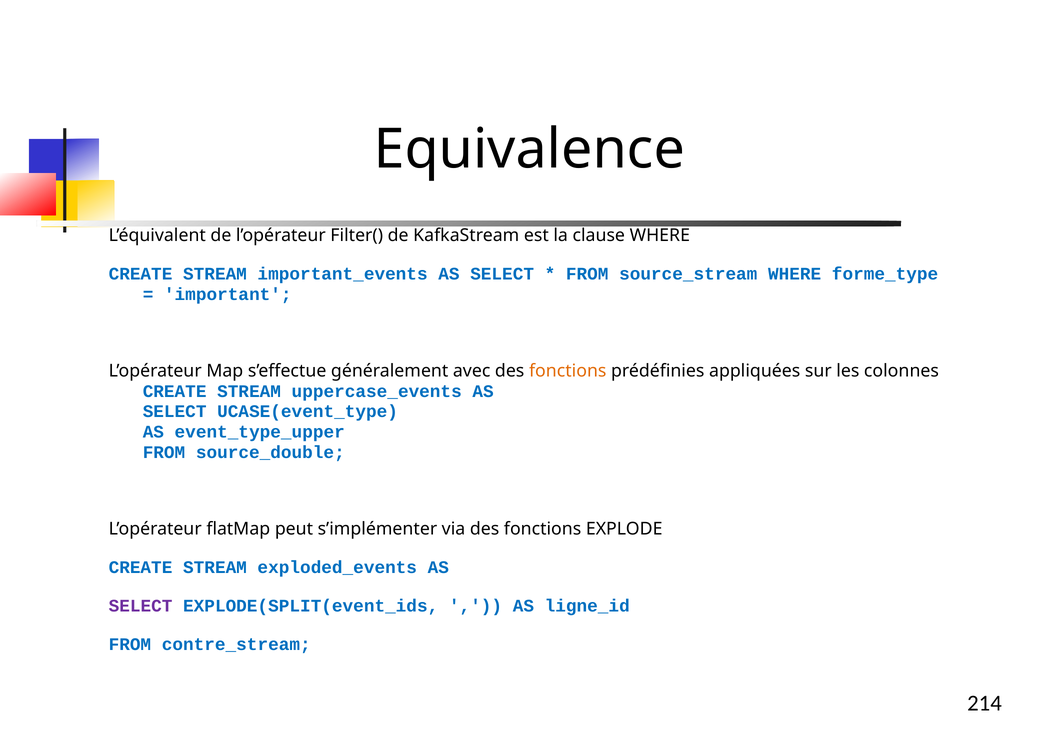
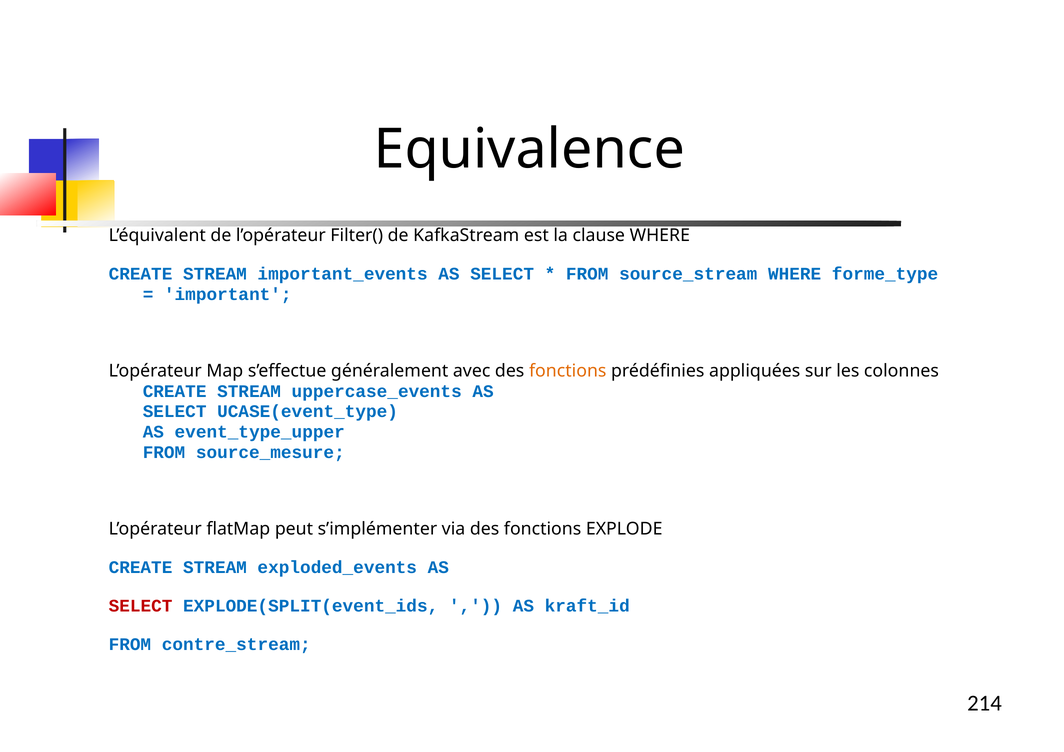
source_double: source_double -> source_mesure
SELECT at (141, 606) colour: purple -> red
ligne_id: ligne_id -> kraft_id
